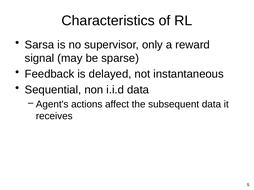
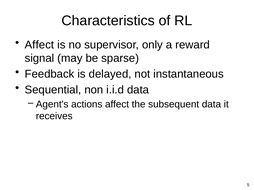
Sarsa at (39, 45): Sarsa -> Affect
